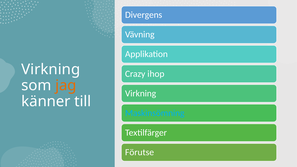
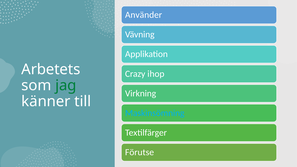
Divergens: Divergens -> Använder
Virkning at (51, 69): Virkning -> Arbetets
jag colour: orange -> green
